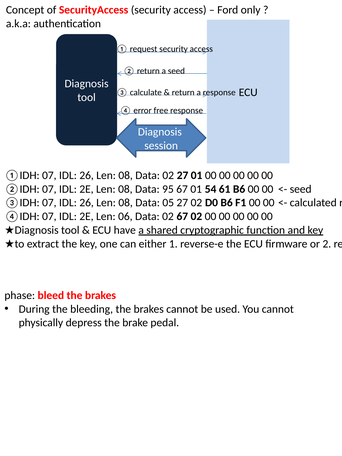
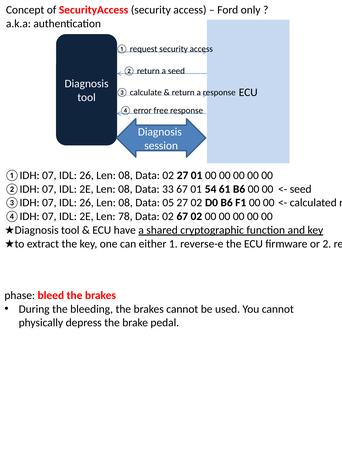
95: 95 -> 33
06: 06 -> 78
